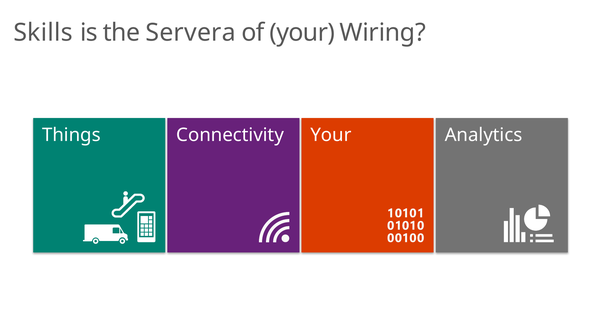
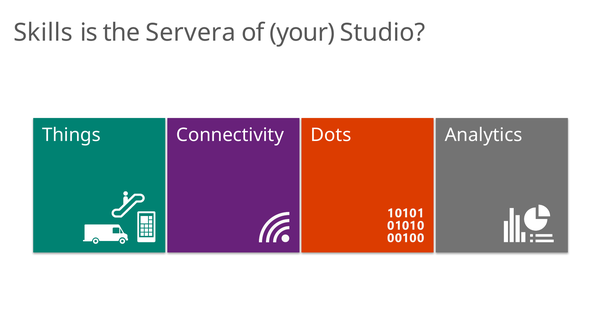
Wiring: Wiring -> Studio
Connectivity Your: Your -> Dots
